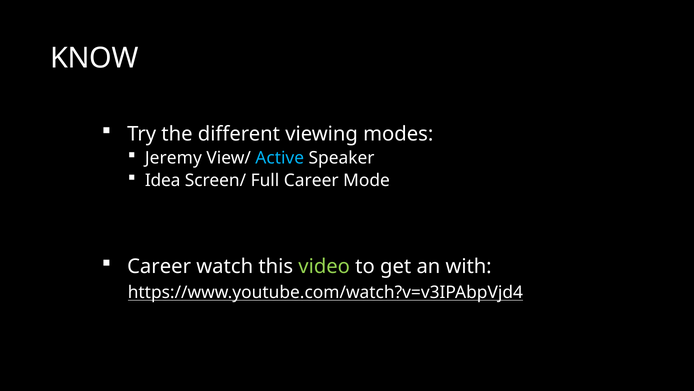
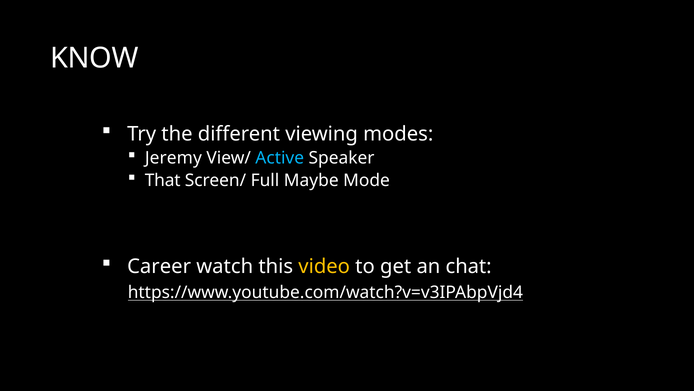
Idea: Idea -> That
Full Career: Career -> Maybe
video colour: light green -> yellow
with: with -> chat
